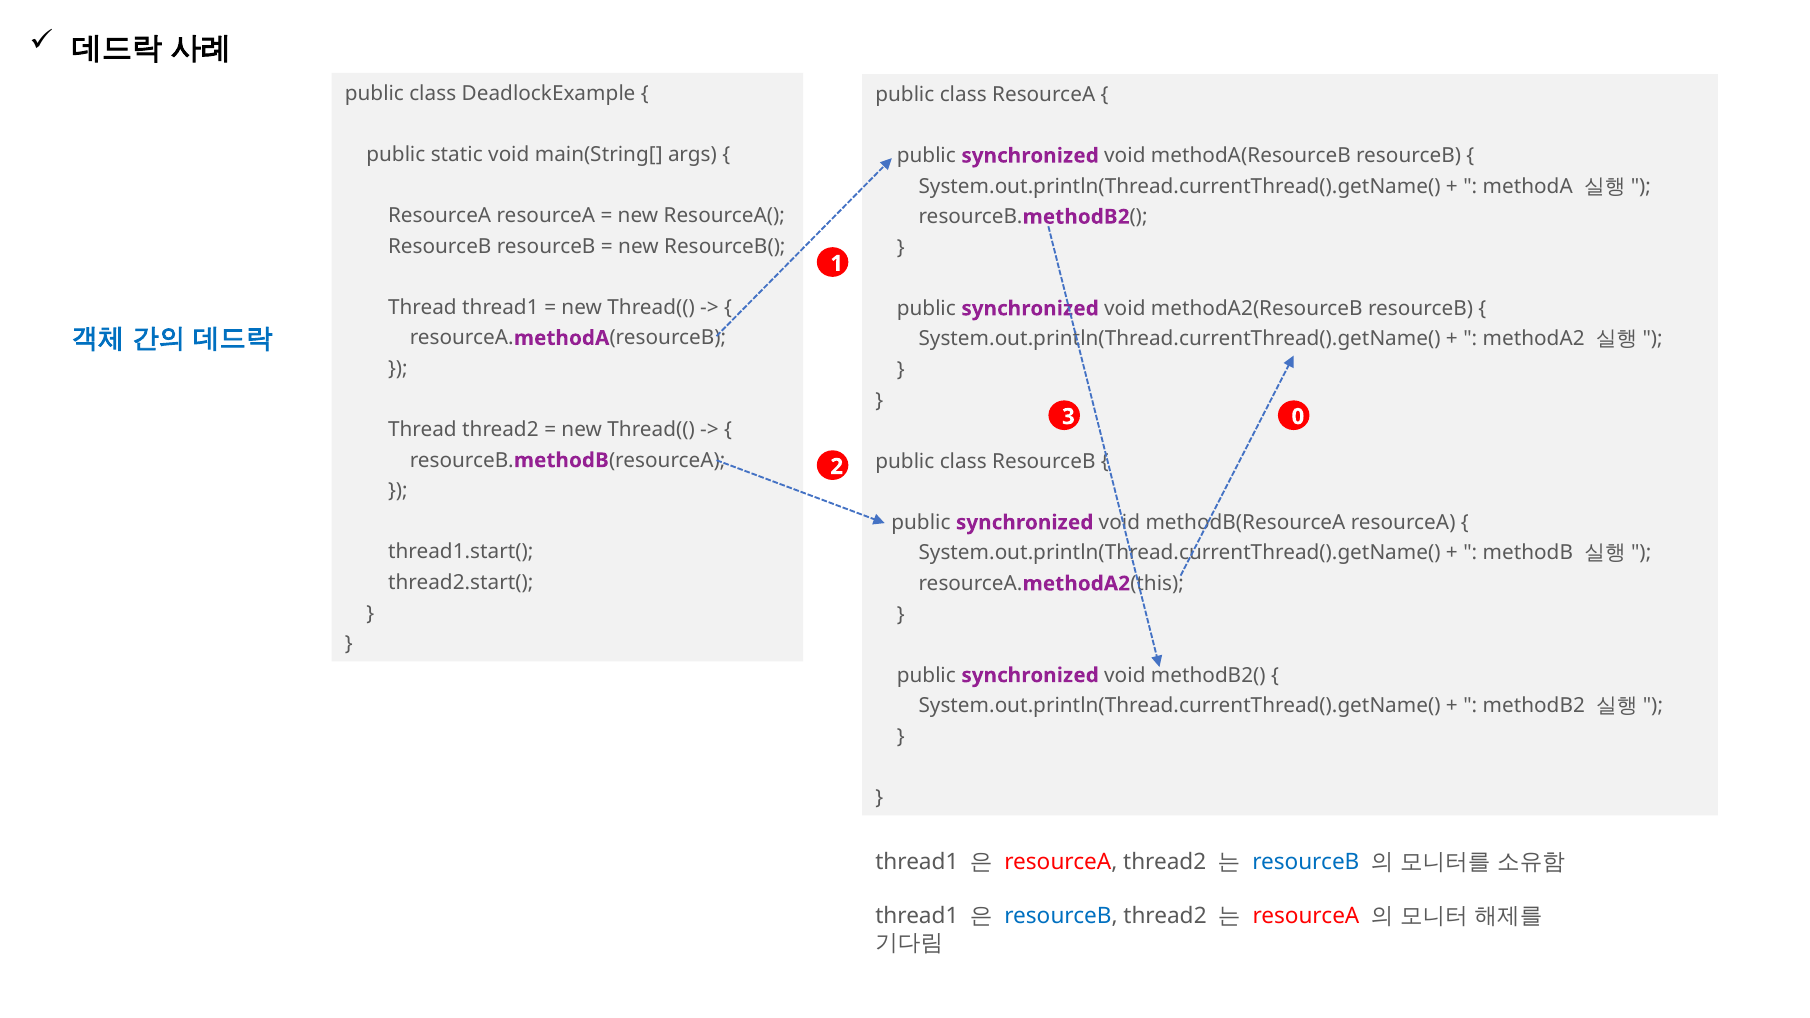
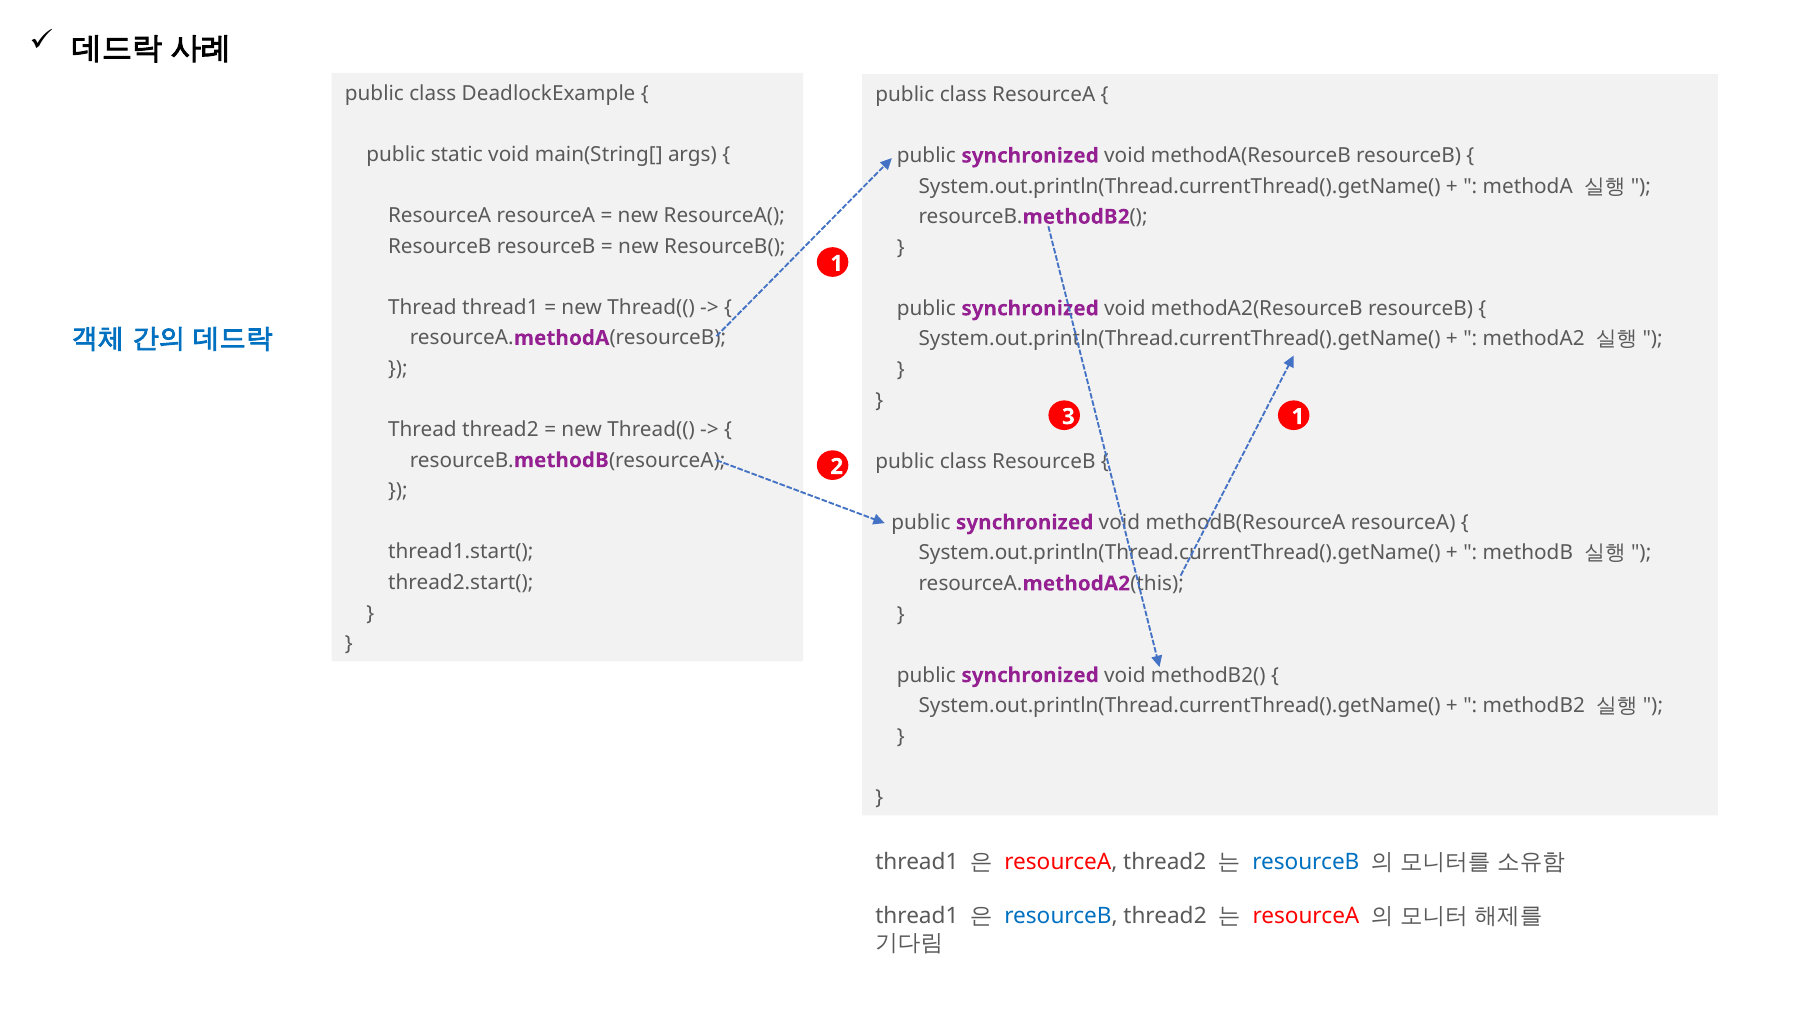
3 0: 0 -> 1
